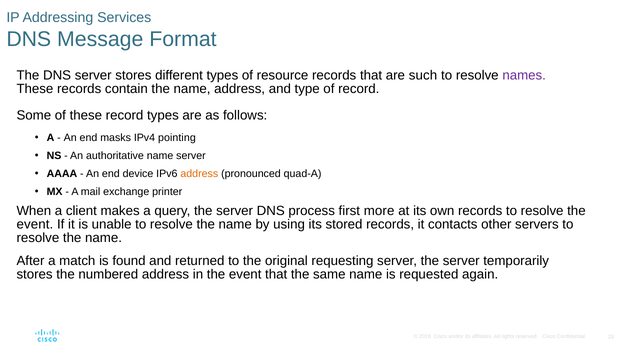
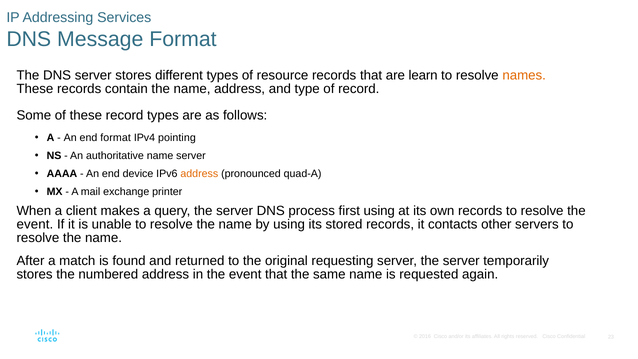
such: such -> learn
names colour: purple -> orange
end masks: masks -> format
first more: more -> using
